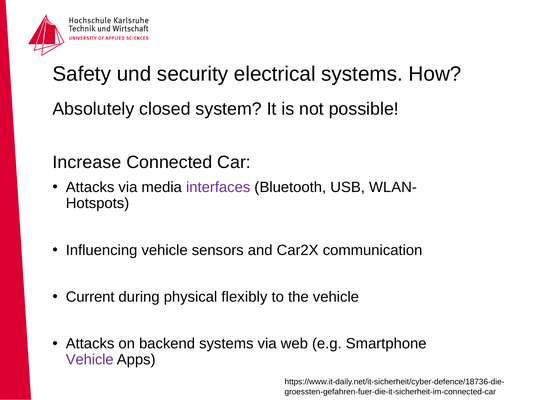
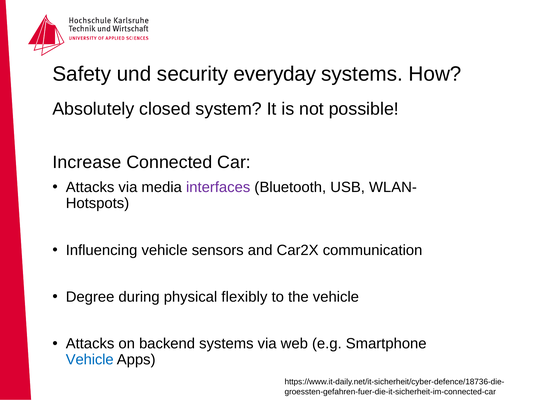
electrical: electrical -> everyday
Current: Current -> Degree
Vehicle at (90, 360) colour: purple -> blue
